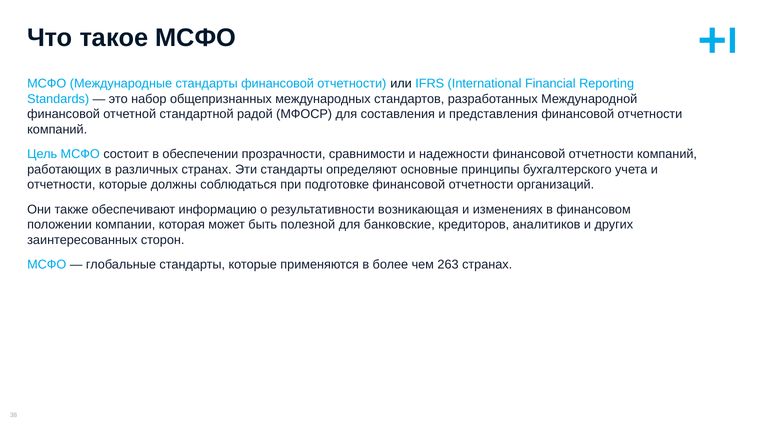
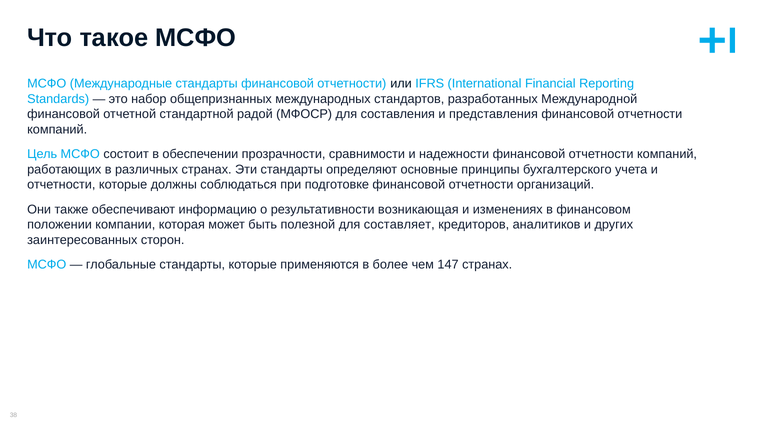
банковские: банковские -> составляет
263: 263 -> 147
